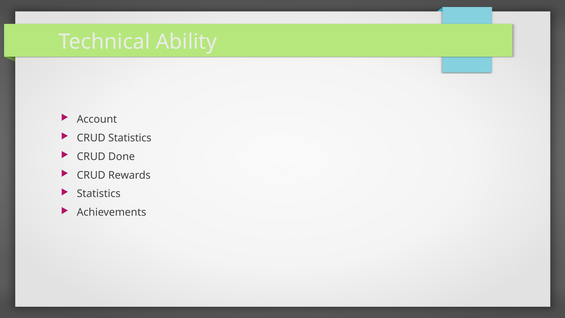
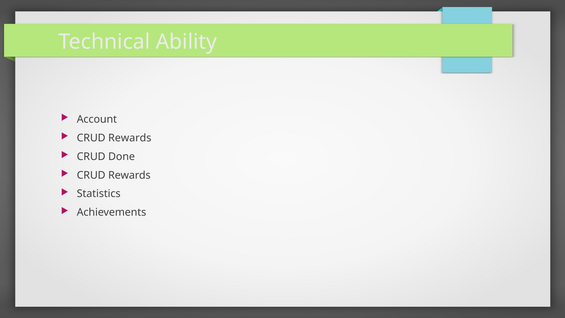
Statistics at (130, 138): Statistics -> Rewards
